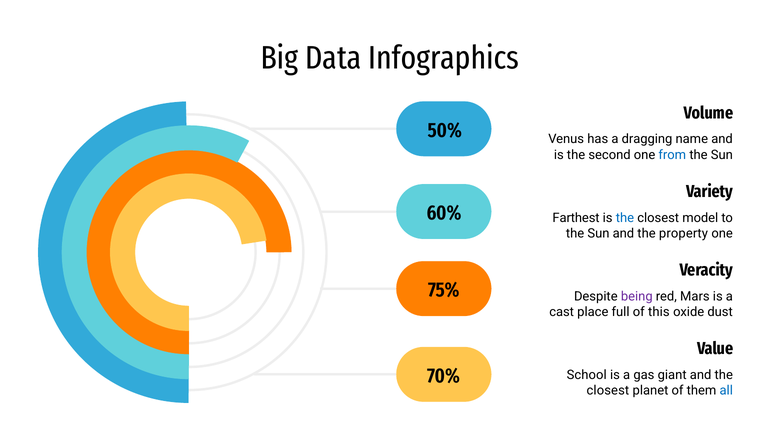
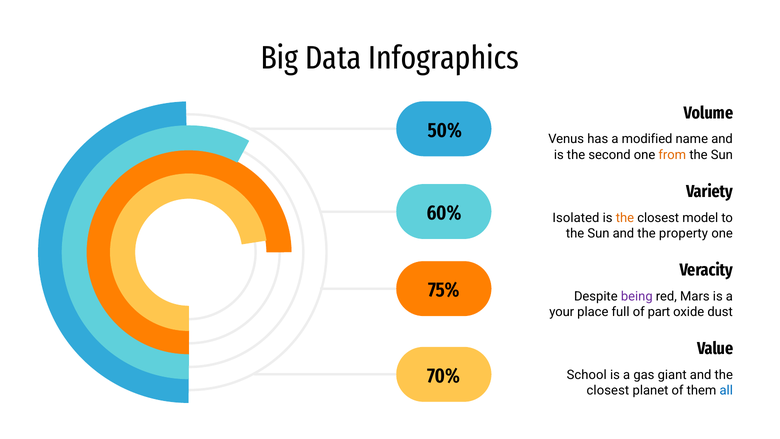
dragging: dragging -> modified
from colour: blue -> orange
Farthest: Farthest -> Isolated
the at (625, 218) colour: blue -> orange
cast: cast -> your
this: this -> part
